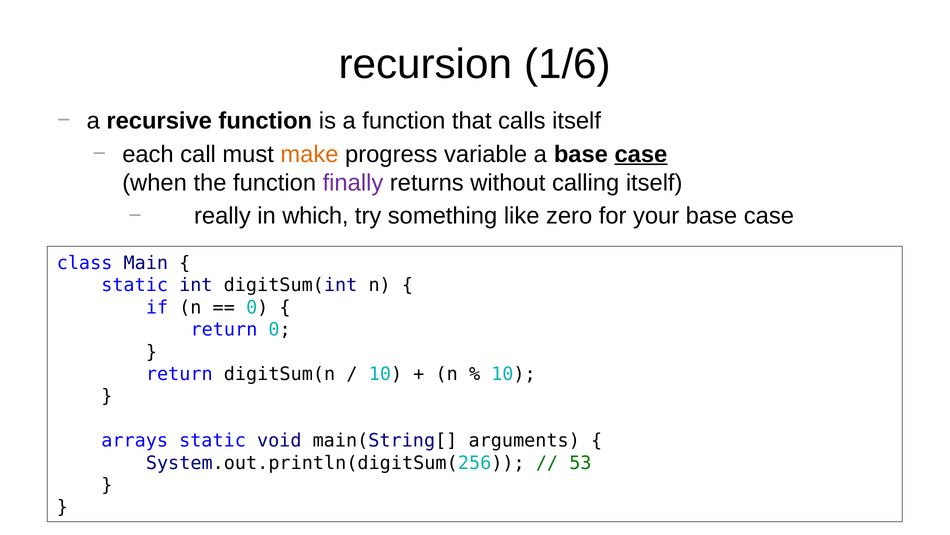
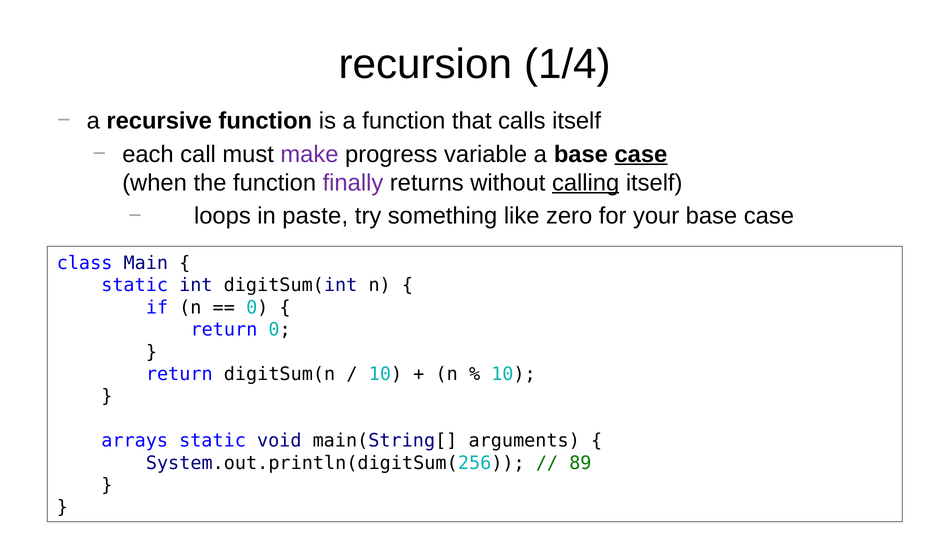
1/6: 1/6 -> 1/4
make colour: orange -> purple
calling underline: none -> present
really: really -> loops
which: which -> paste
53: 53 -> 89
